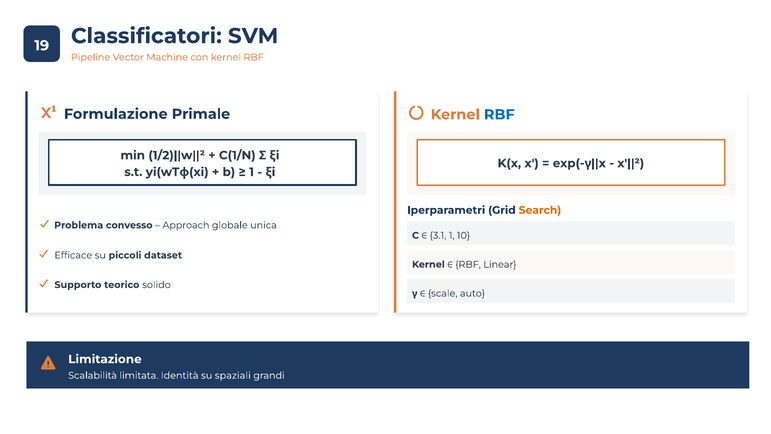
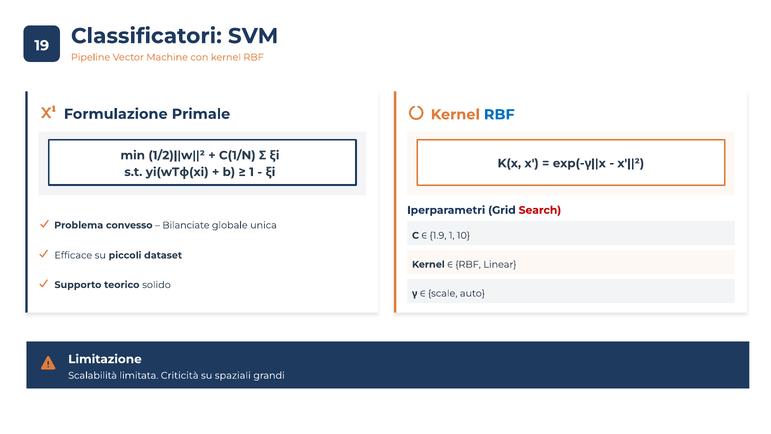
Search colour: orange -> red
Approach: Approach -> Bilanciate
3.1: 3.1 -> 1.9
Identità: Identità -> Criticità
